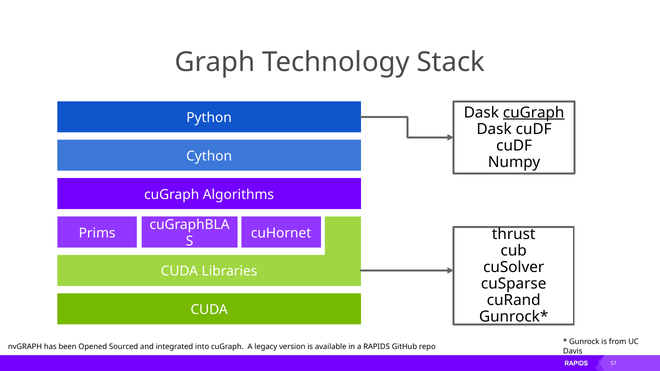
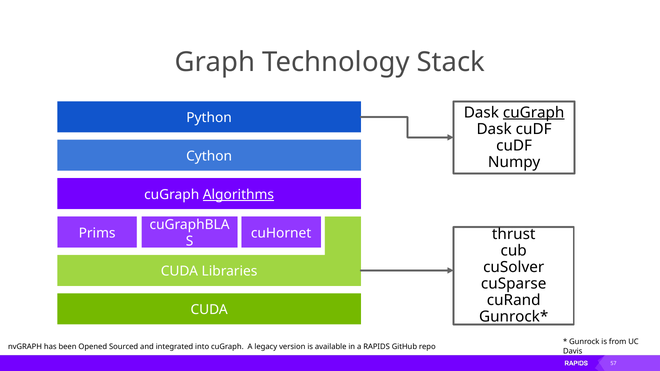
Algorithms underline: none -> present
